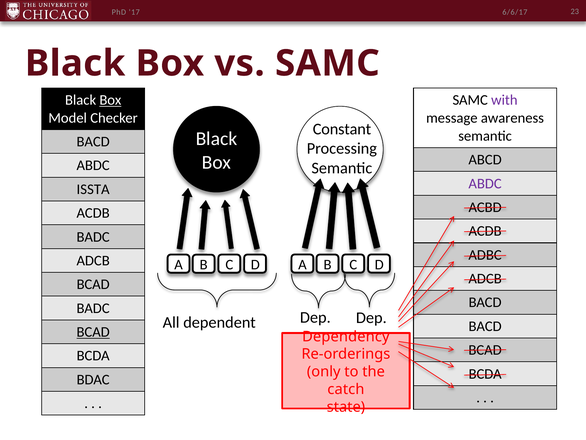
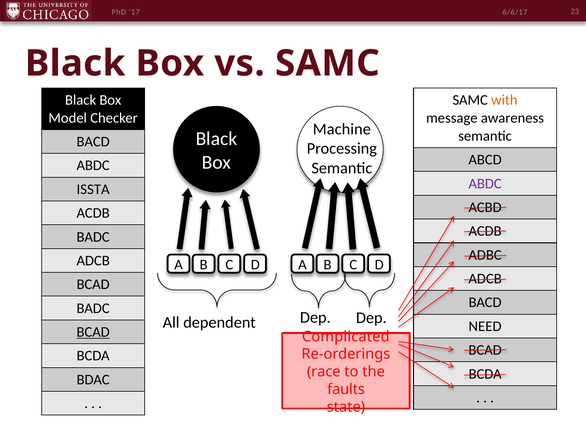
Box at (110, 100) underline: present -> none
with colour: purple -> orange
Constant: Constant -> Machine
BACD at (485, 326): BACD -> NEED
Dependency: Dependency -> Complicated
only: only -> race
catch: catch -> faults
